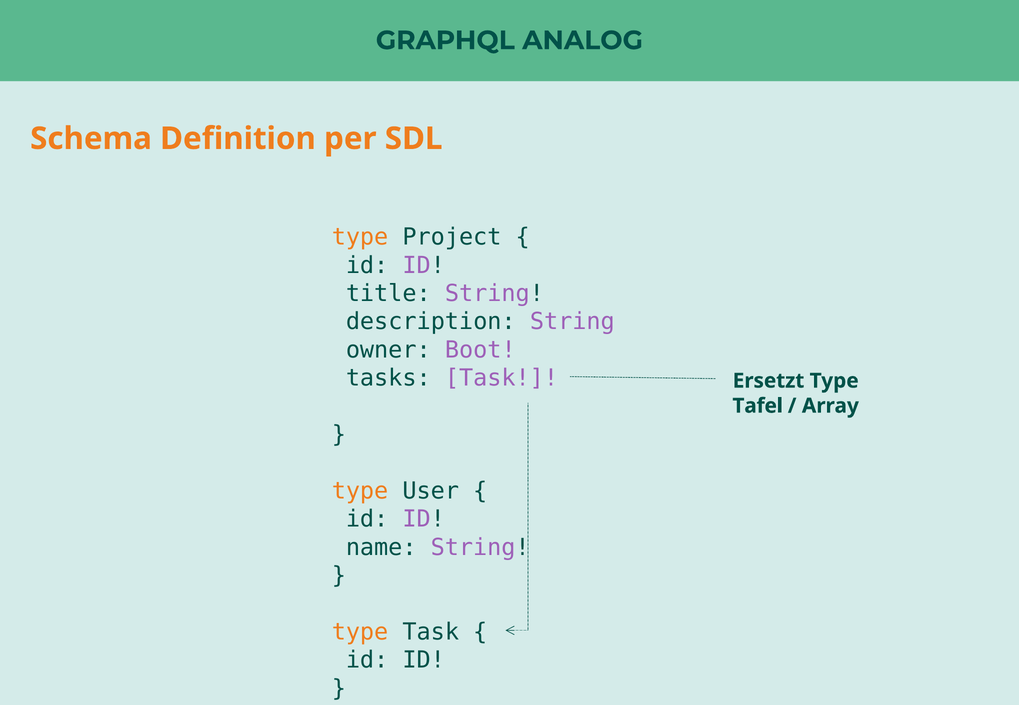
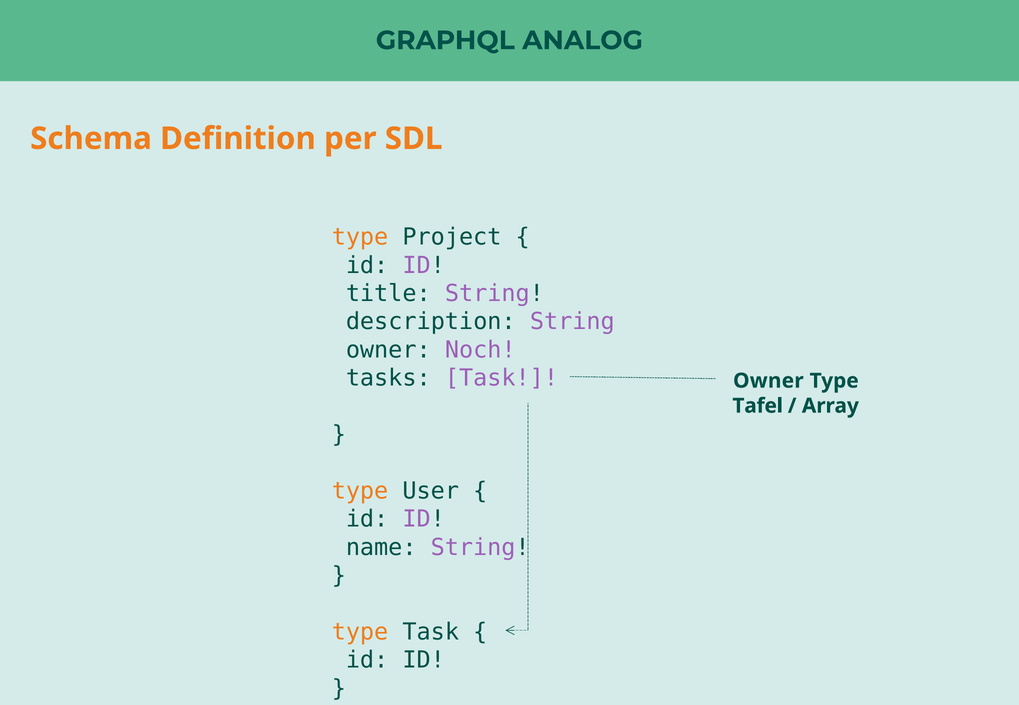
Boot: Boot -> Noch
Ersetzt at (769, 381): Ersetzt -> Owner
